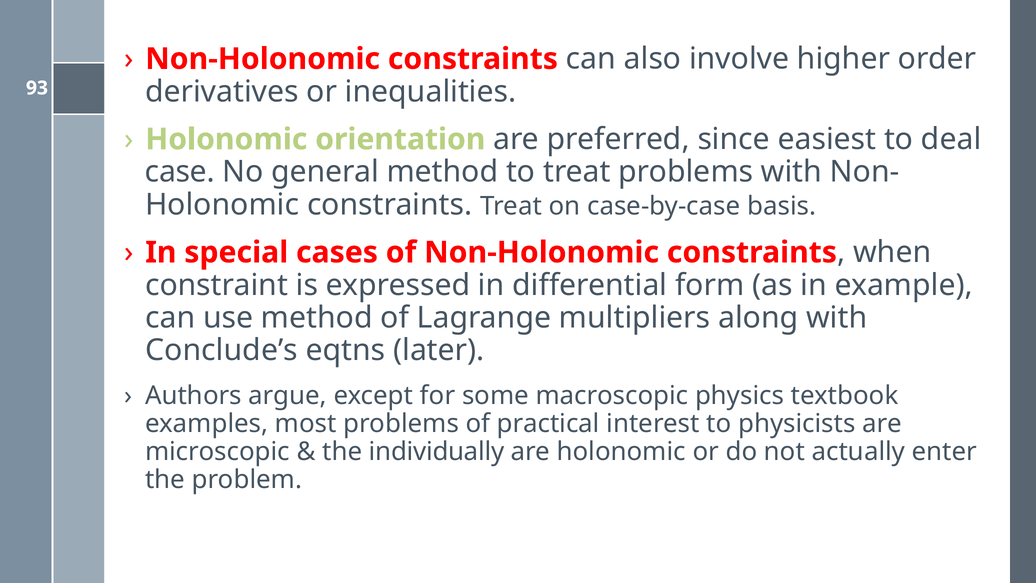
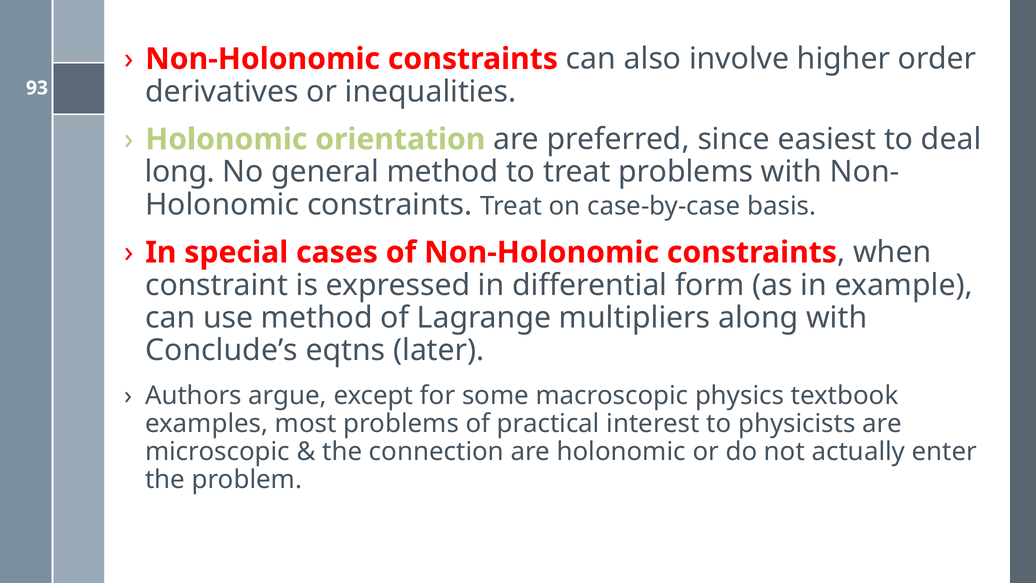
case: case -> long
individually: individually -> connection
